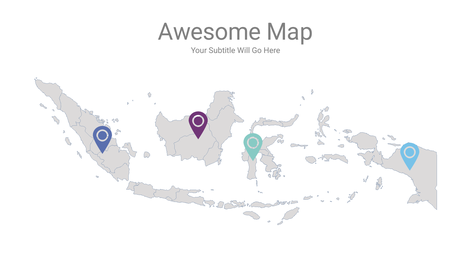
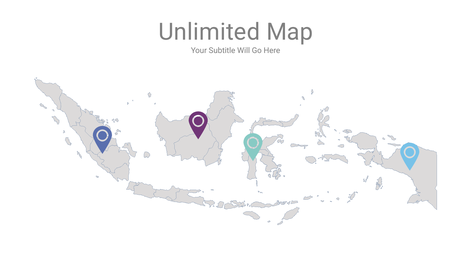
Awesome: Awesome -> Unlimited
